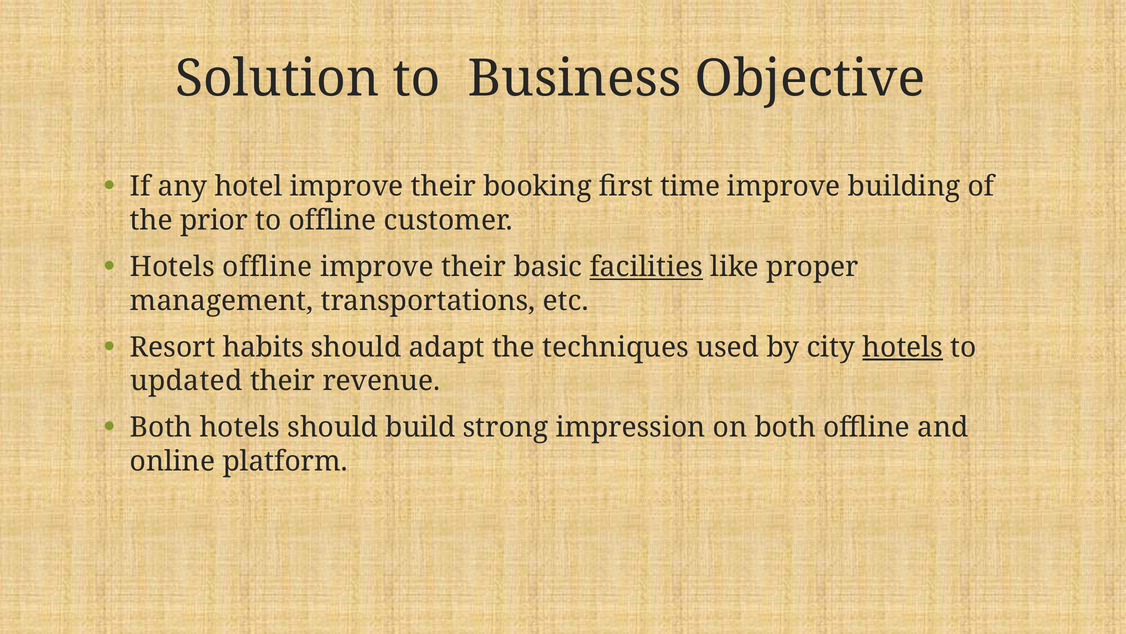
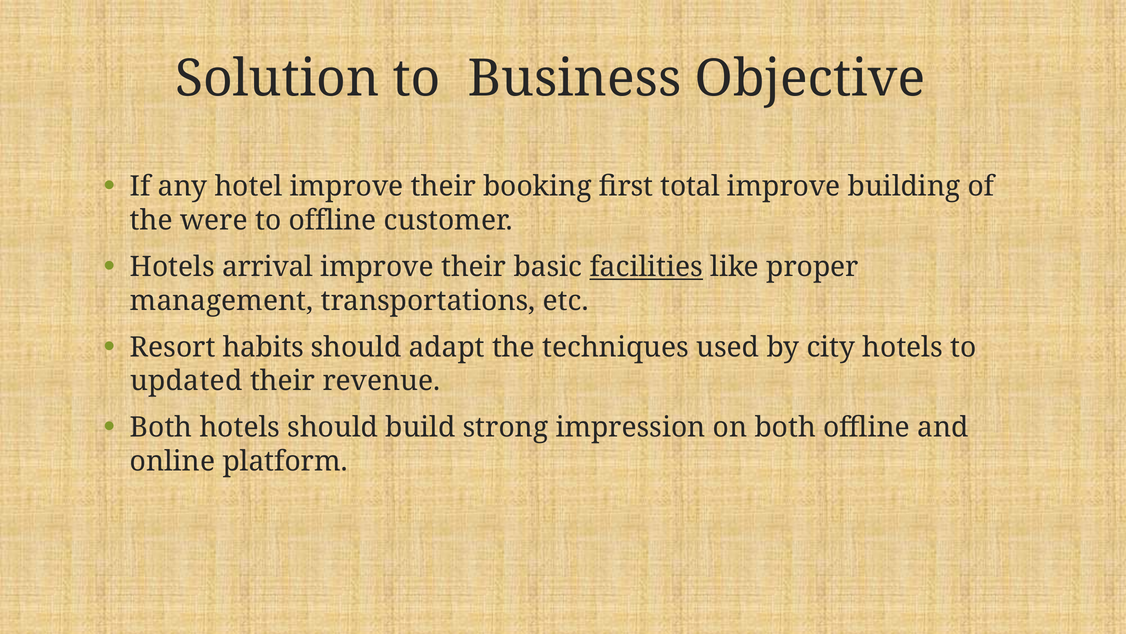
time: time -> total
prior: prior -> were
Hotels offline: offline -> arrival
hotels at (903, 347) underline: present -> none
